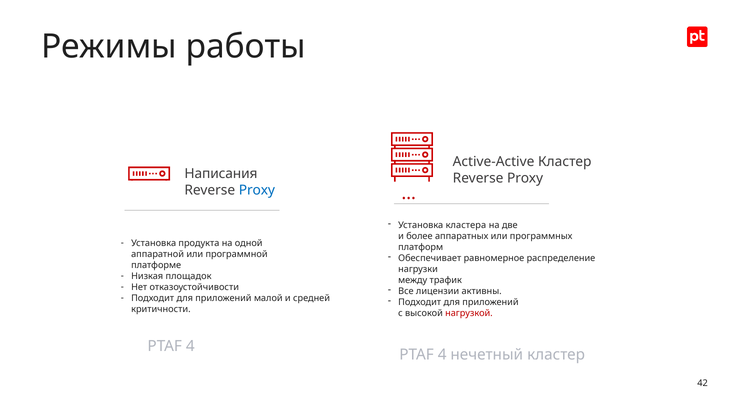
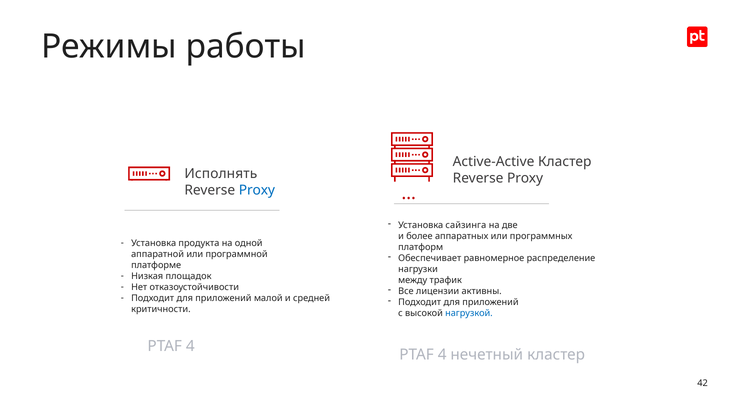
Написания: Написания -> Исполнять
кластера: кластера -> сайзинга
нагрузкой colour: red -> blue
